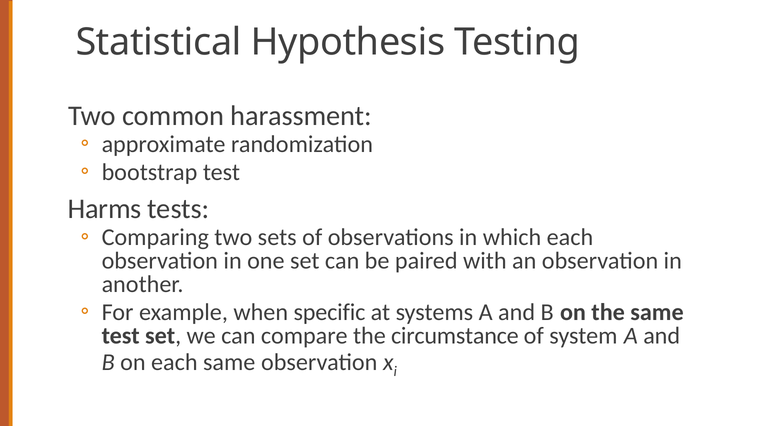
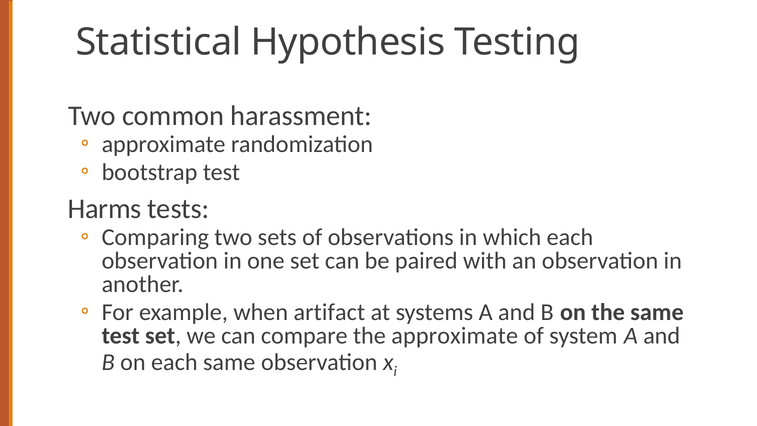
specific: specific -> artifact
the circumstance: circumstance -> approximate
